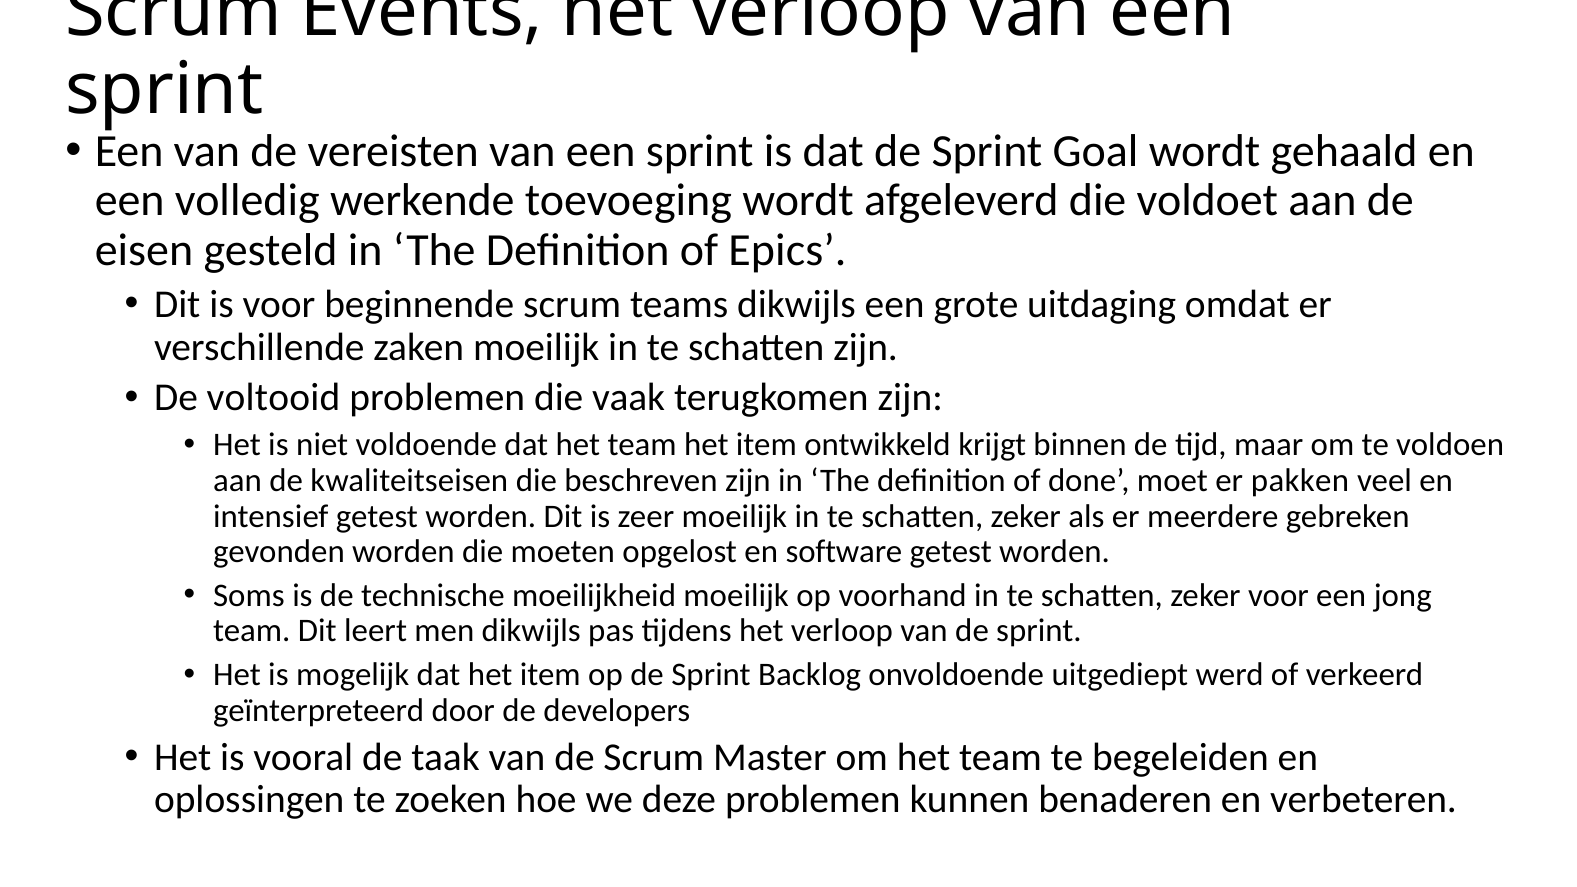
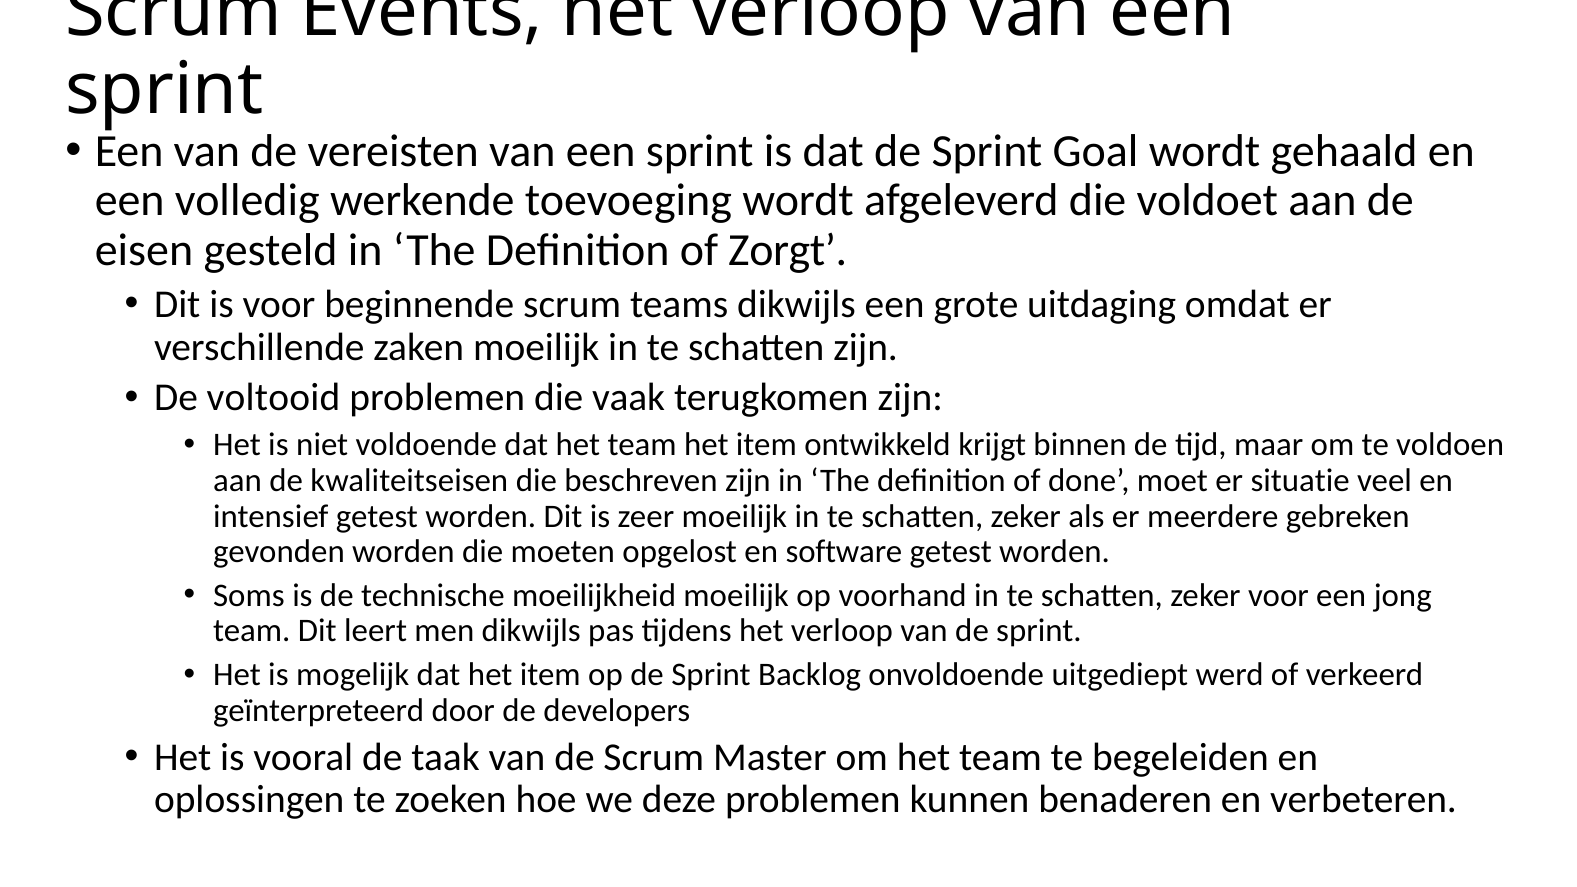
Epics: Epics -> Zorgt
pakken: pakken -> situatie
